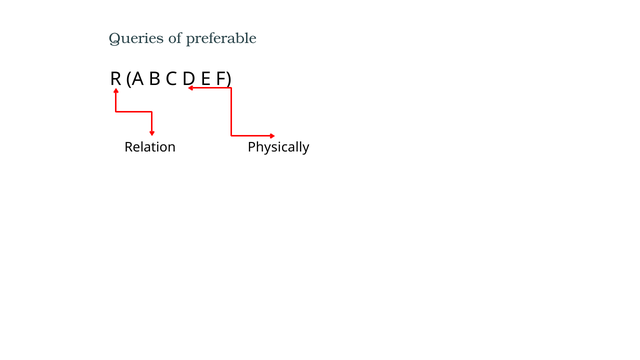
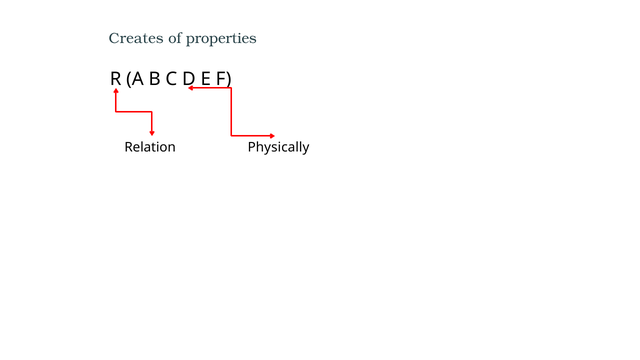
Queries: Queries -> Creates
preferable: preferable -> properties
